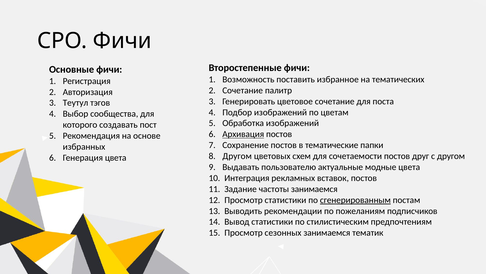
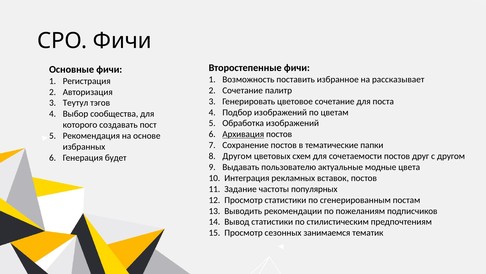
тематических: тематических -> рассказывает
Генерация цвета: цвета -> будет
частоты занимаемся: занимаемся -> популярных
сгенерированным underline: present -> none
